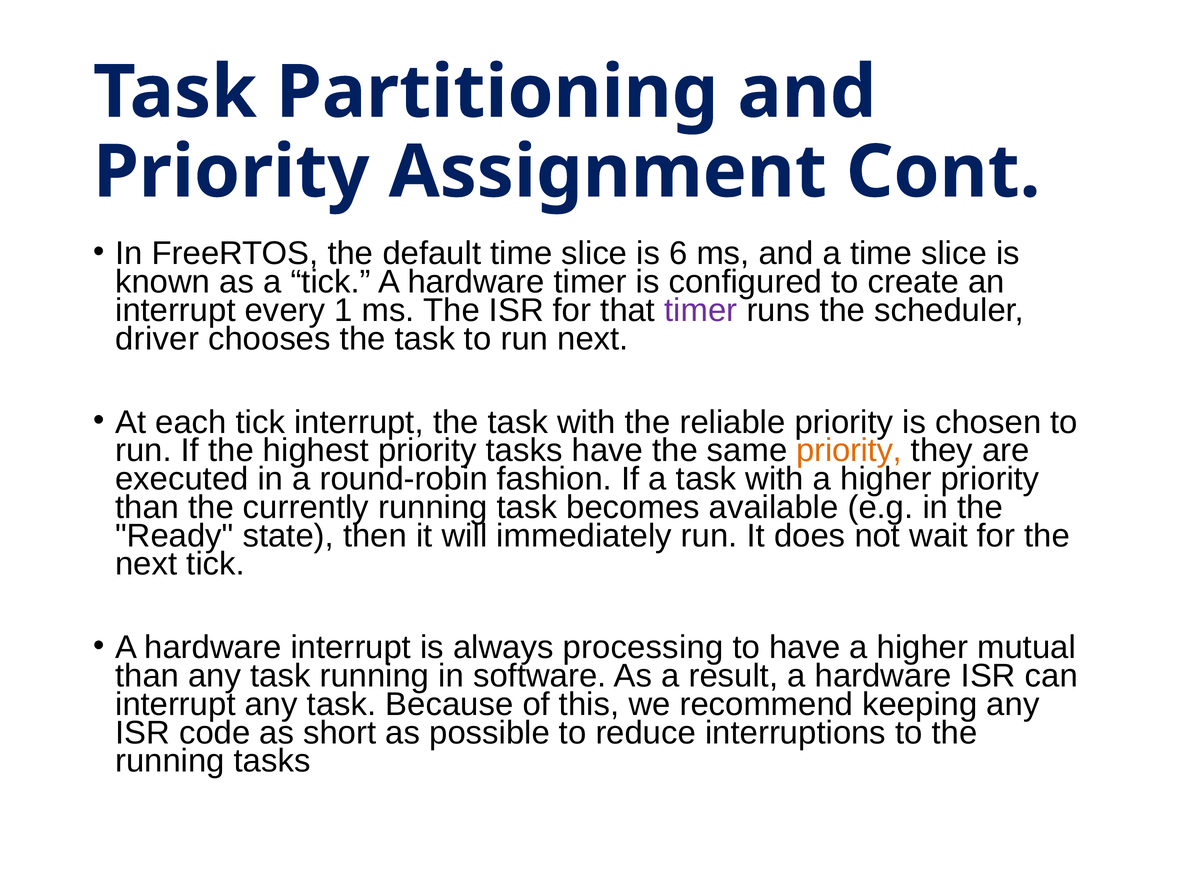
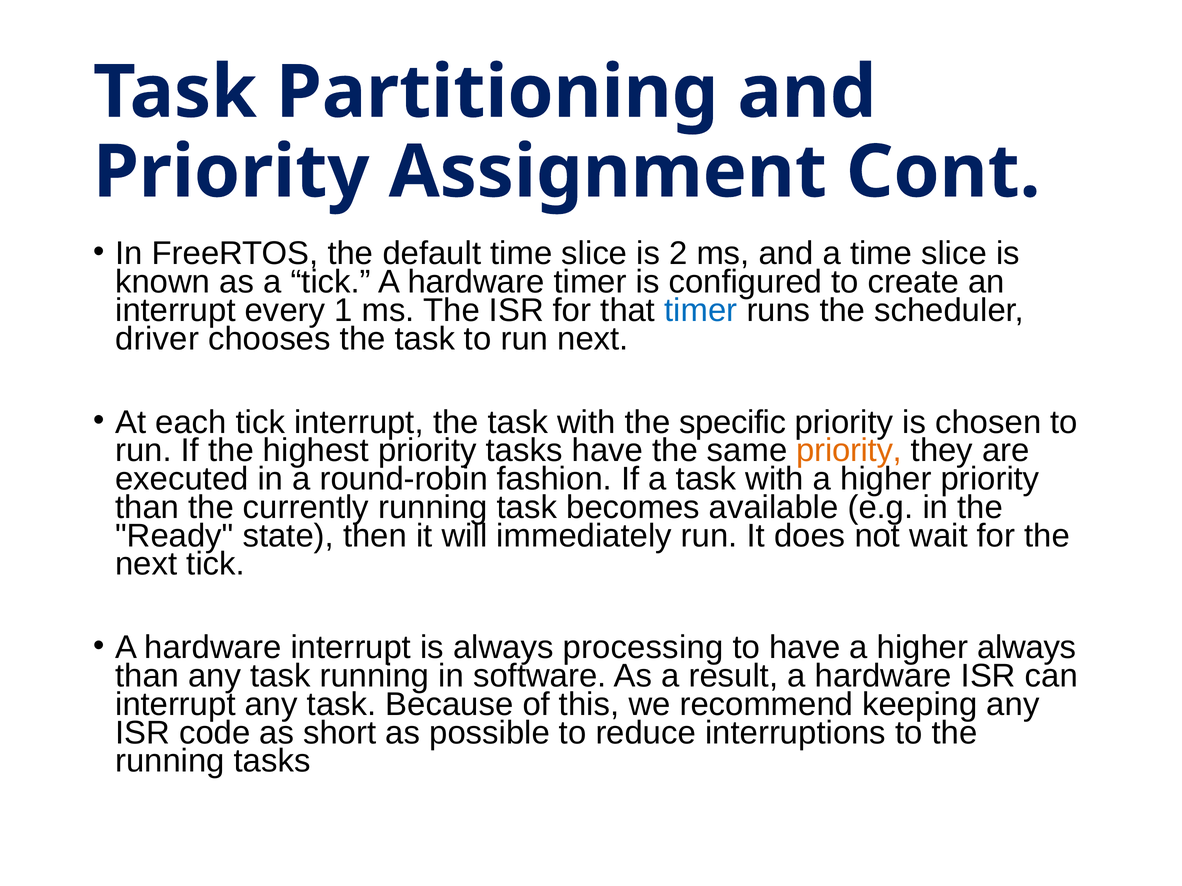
6: 6 -> 2
timer at (701, 311) colour: purple -> blue
reliable: reliable -> specific
higher mutual: mutual -> always
